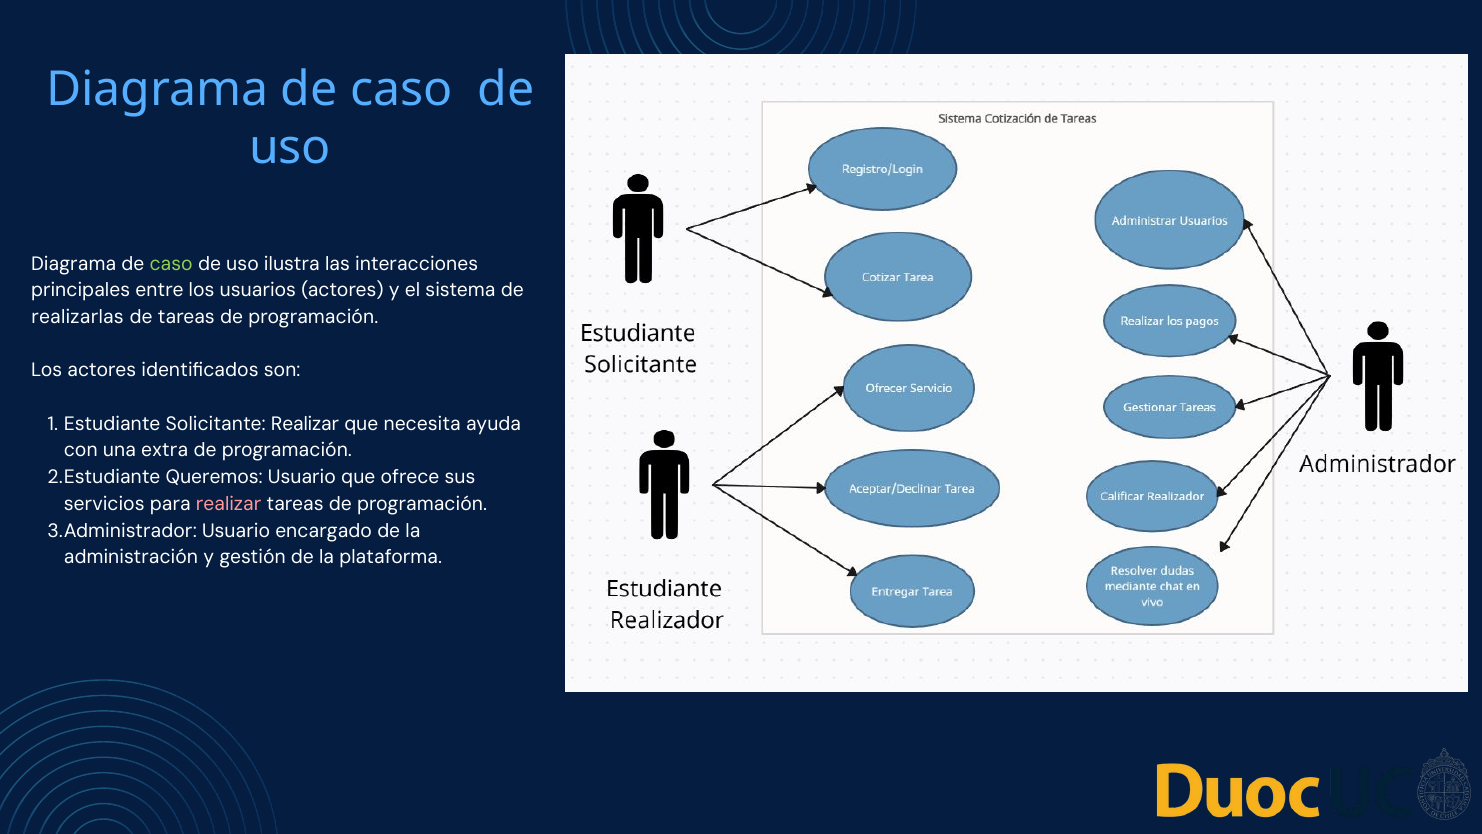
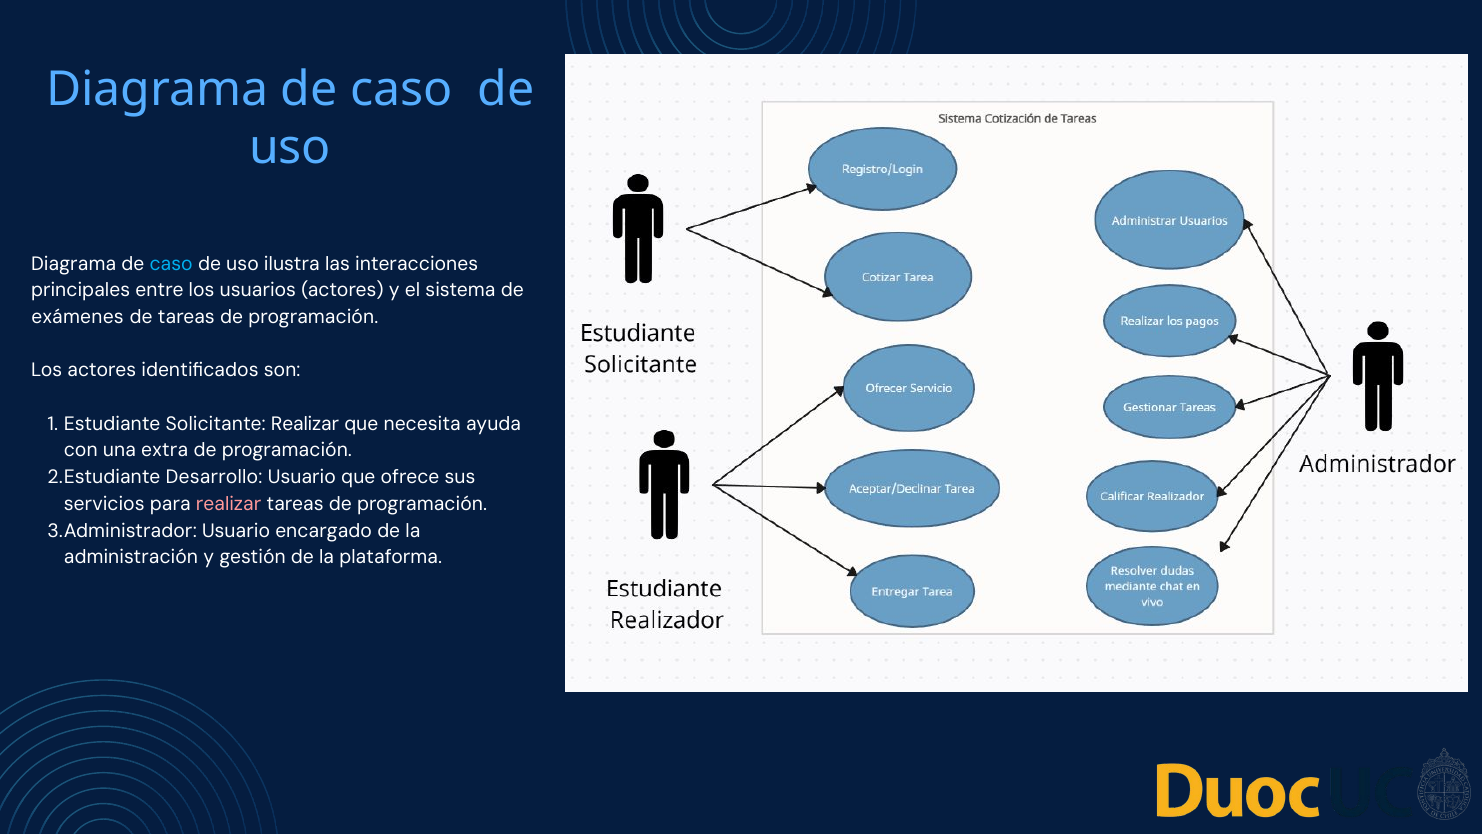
caso at (171, 263) colour: light green -> light blue
realizarlas: realizarlas -> exámenes
Queremos: Queremos -> Desarrollo
